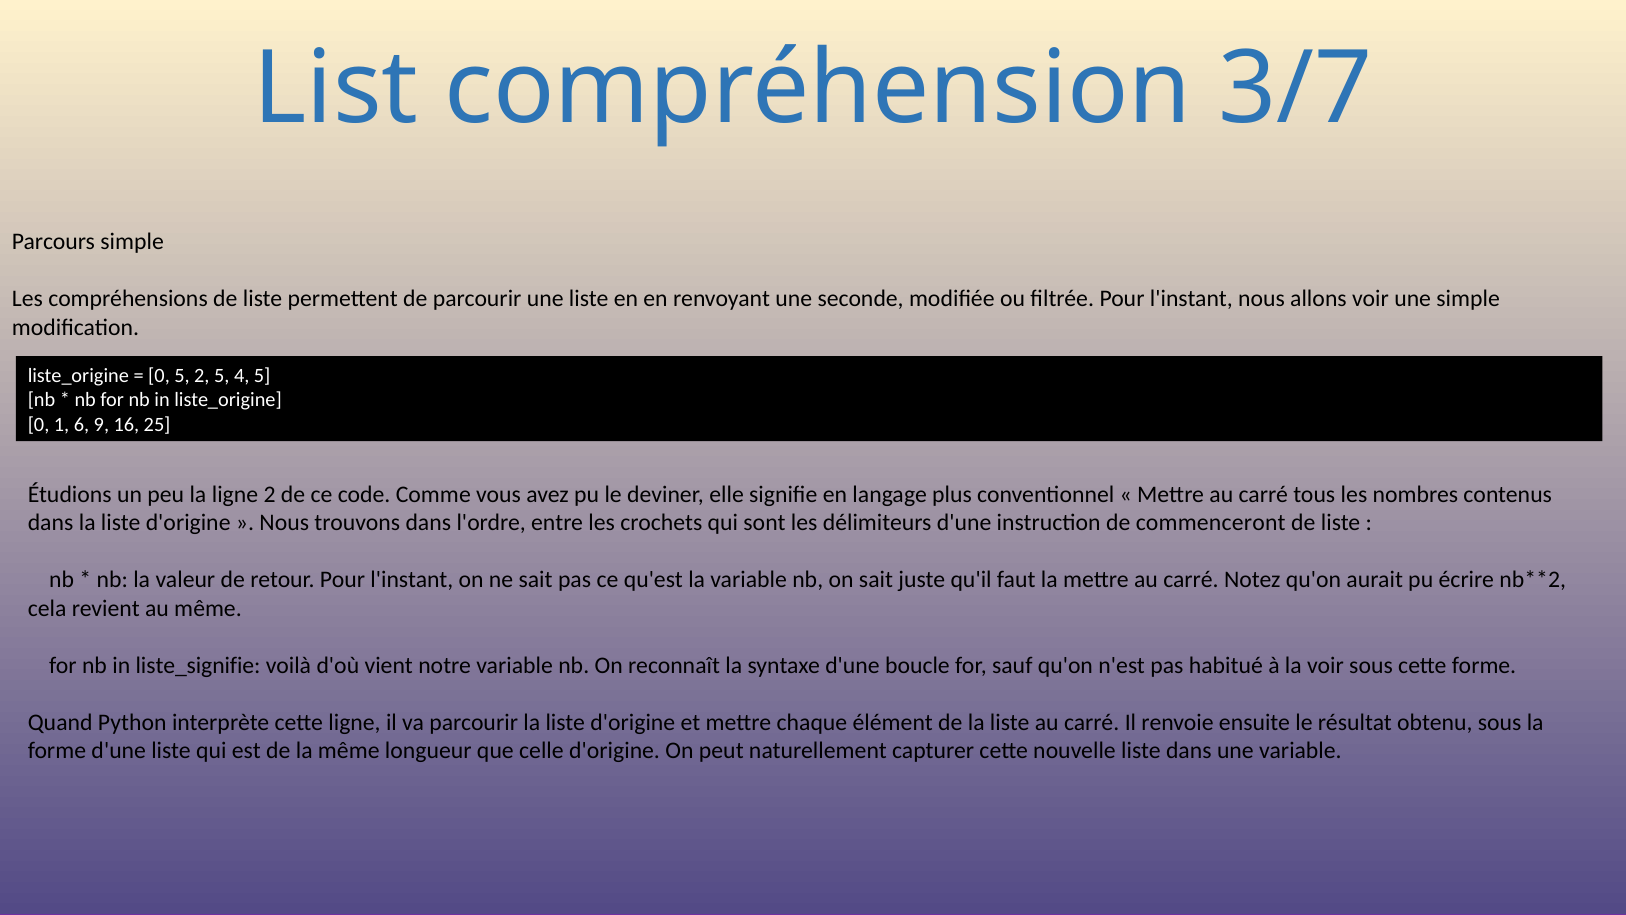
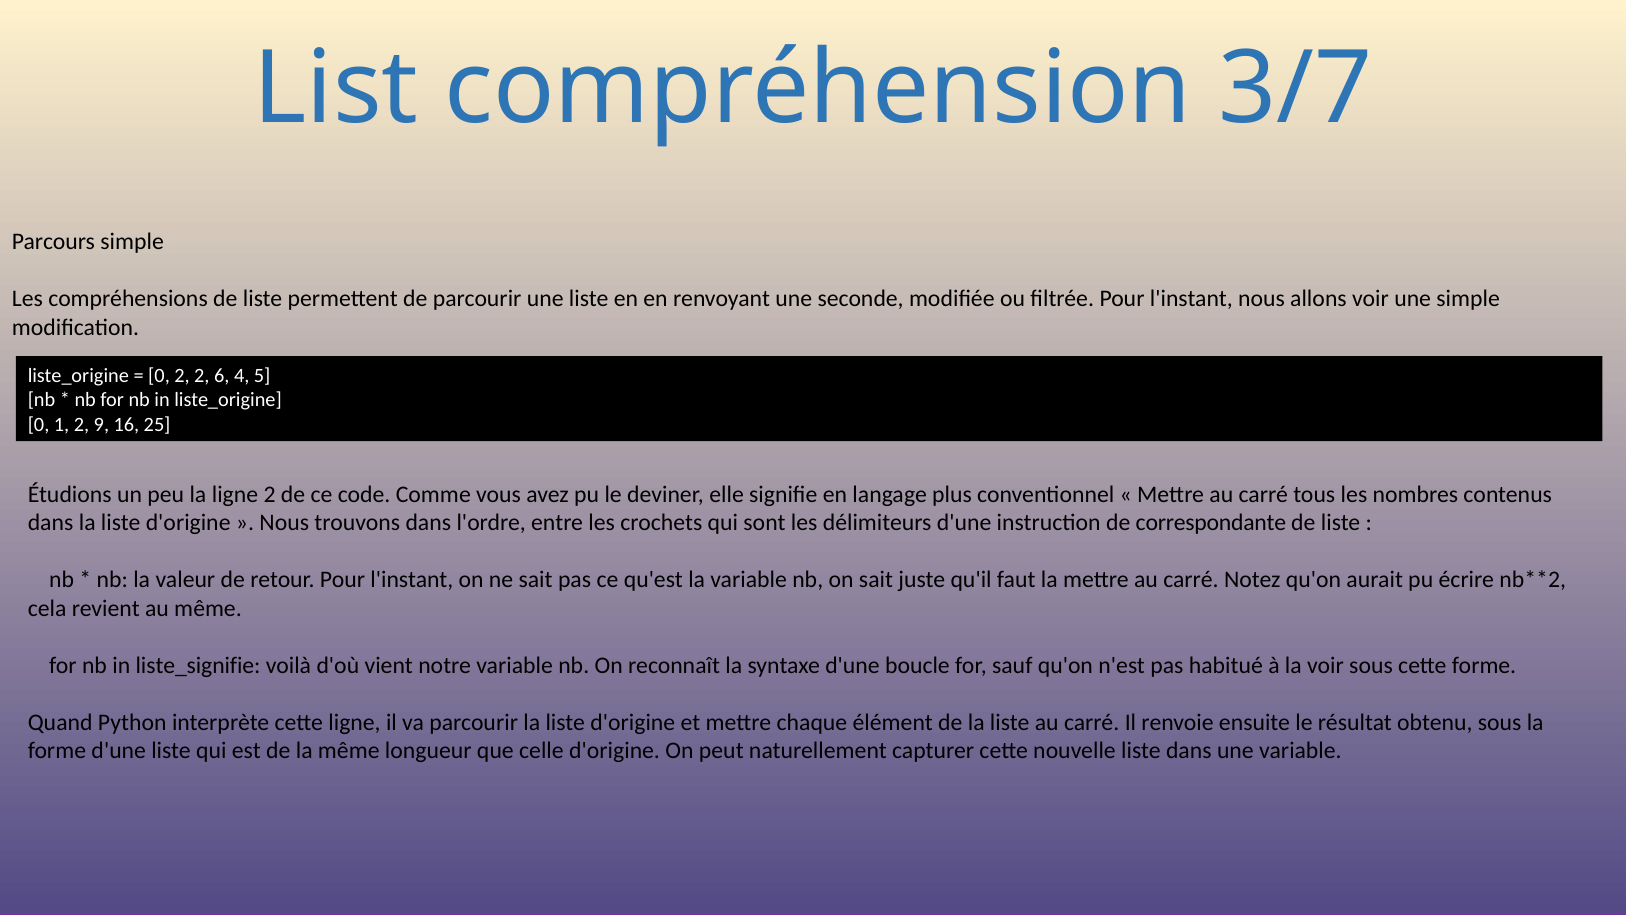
0 5: 5 -> 2
2 5: 5 -> 6
1 6: 6 -> 2
commenceront: commenceront -> correspondante
